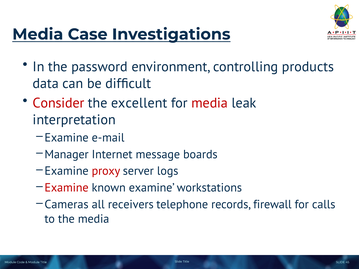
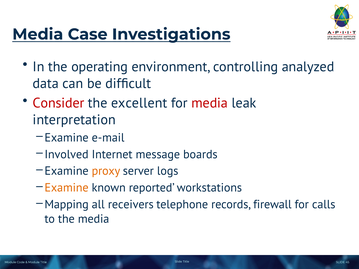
password: password -> operating
products: products -> analyzed
Manager: Manager -> Involved
proxy colour: red -> orange
Examine at (67, 188) colour: red -> orange
known examine: examine -> reported
Cameras: Cameras -> Mapping
